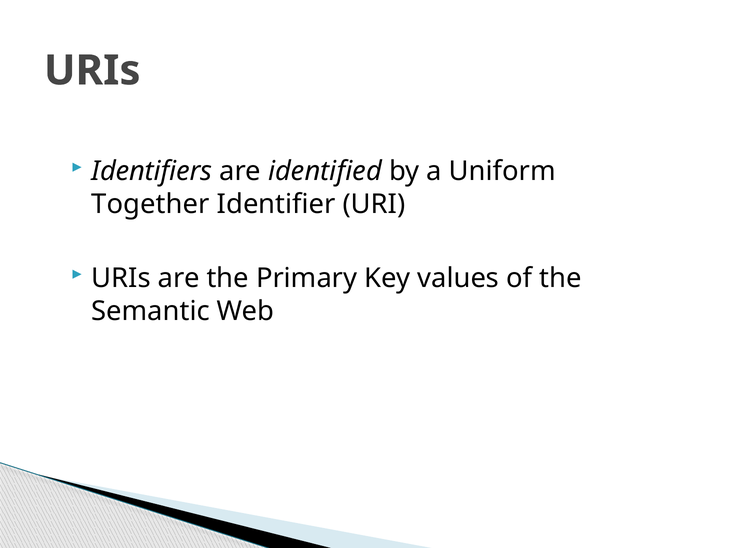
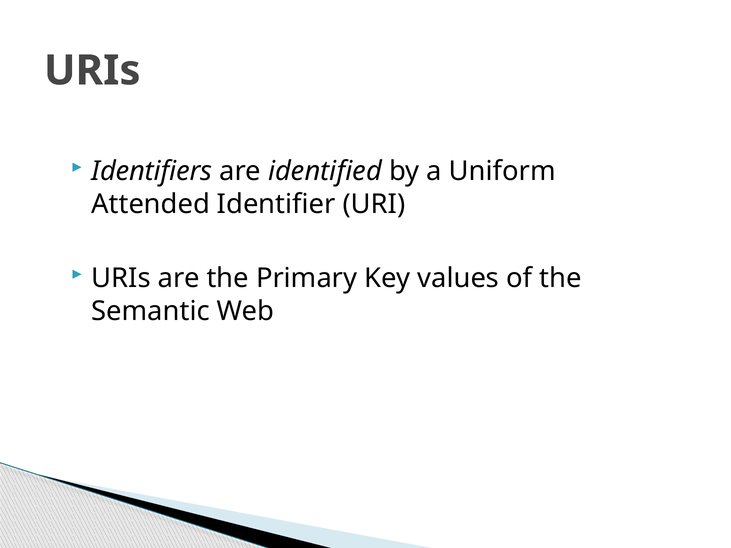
Together: Together -> Attended
